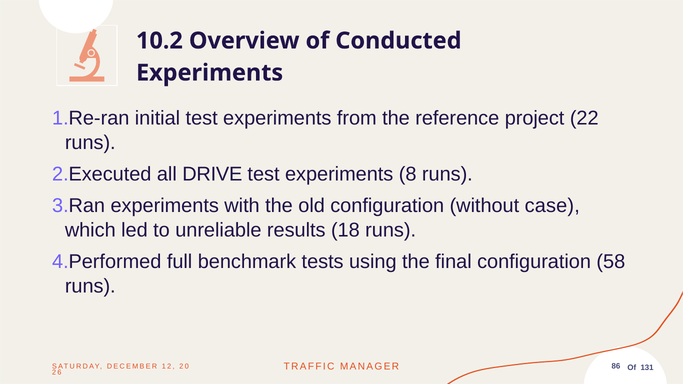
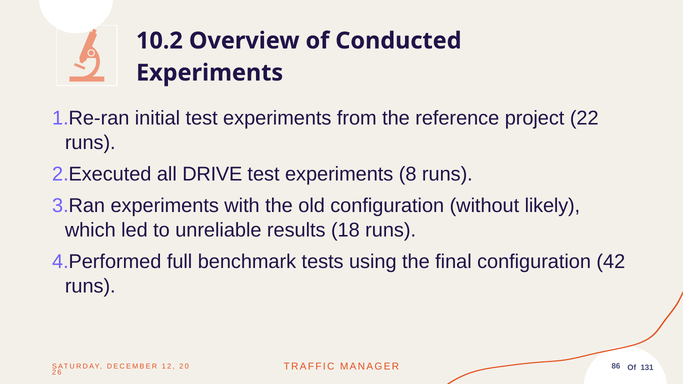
case: case -> likely
58: 58 -> 42
